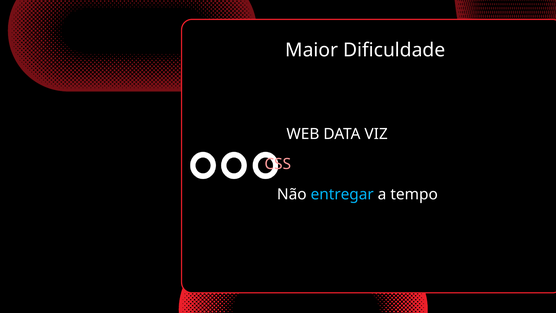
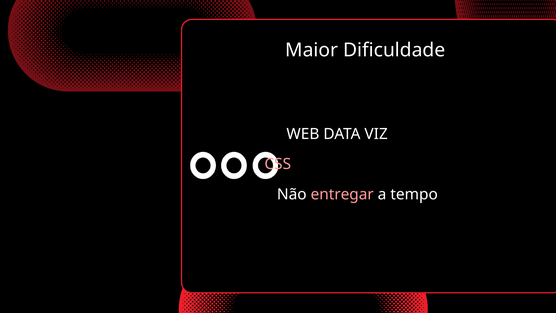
entregar colour: light blue -> pink
